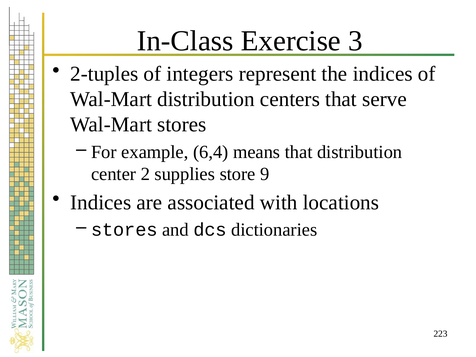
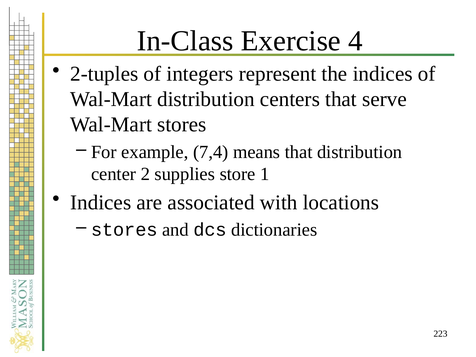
3: 3 -> 4
6,4: 6,4 -> 7,4
9: 9 -> 1
